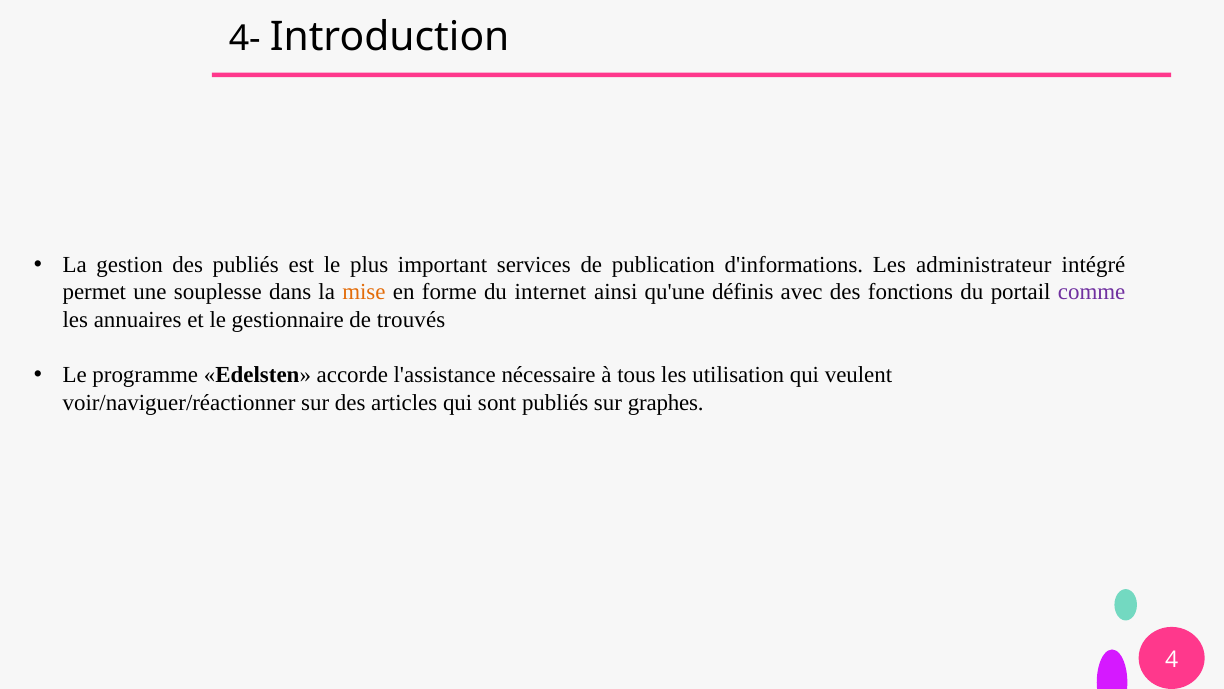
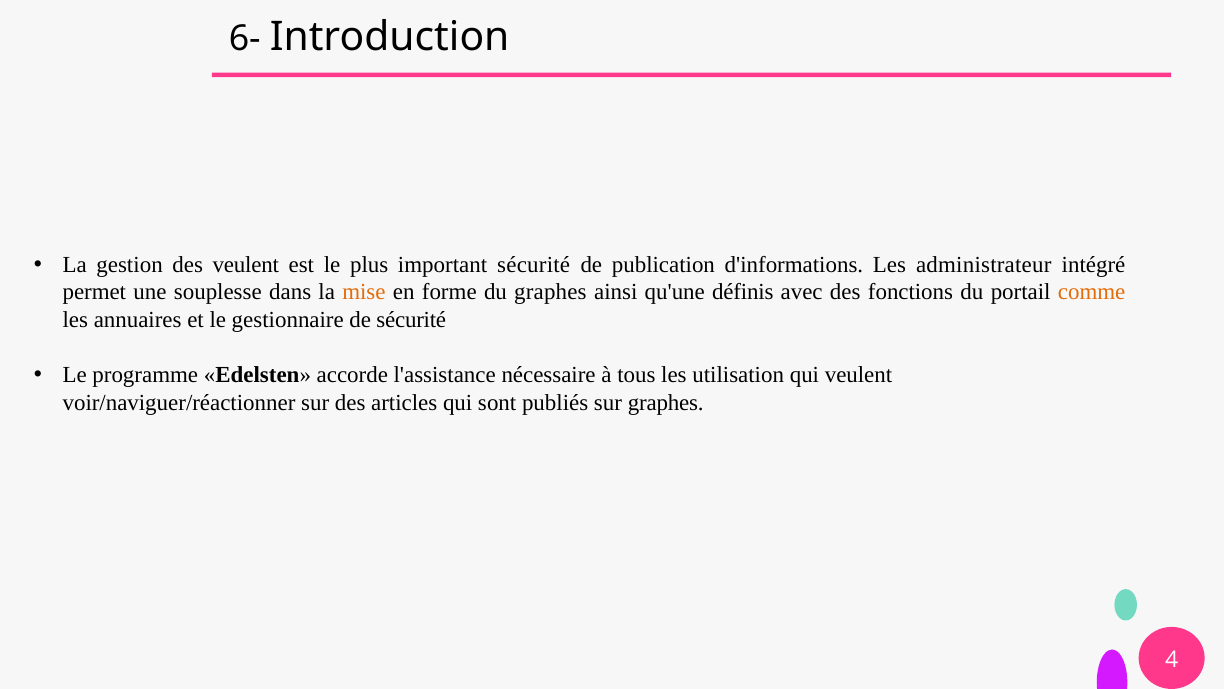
4-: 4- -> 6-
des publiés: publiés -> veulent
important services: services -> sécurité
du internet: internet -> graphes
comme colour: purple -> orange
de trouvés: trouvés -> sécurité
